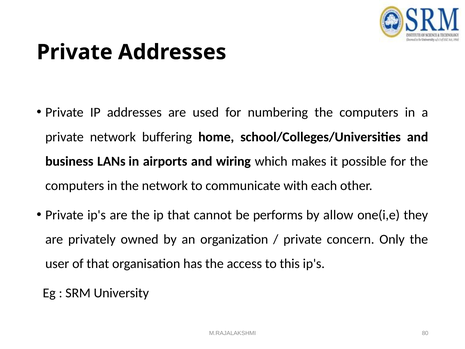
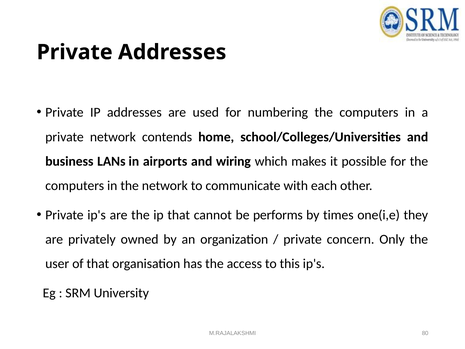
buffering: buffering -> contends
allow: allow -> times
